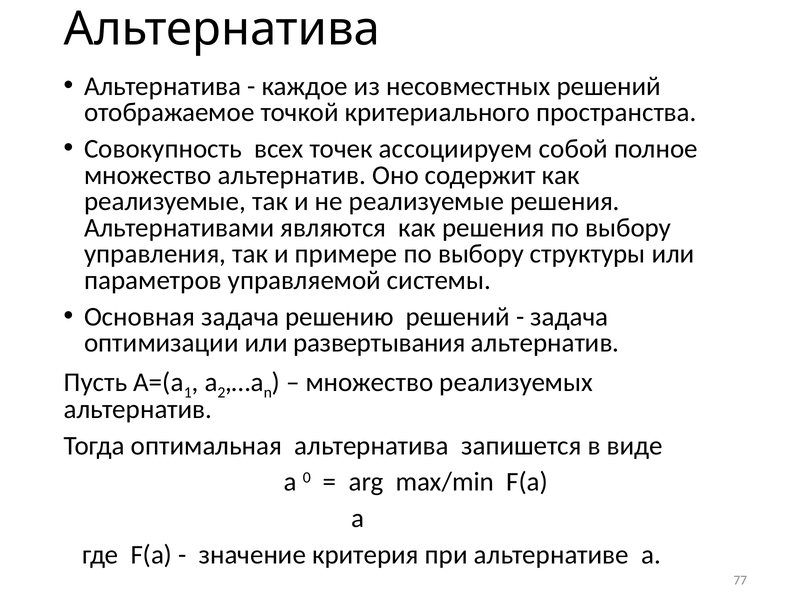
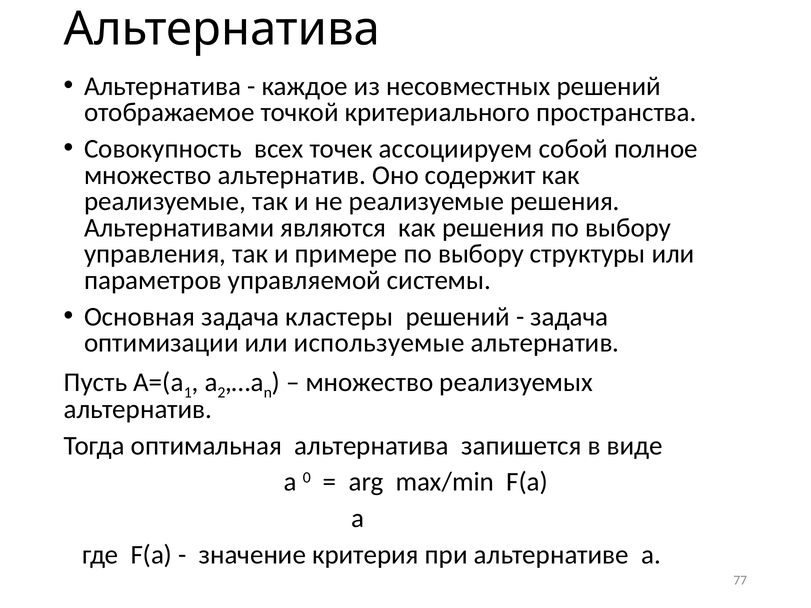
решению: решению -> кластеры
развертывания: развертывания -> используемые
